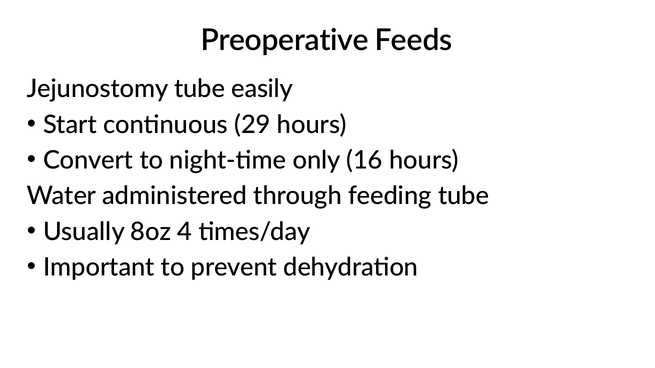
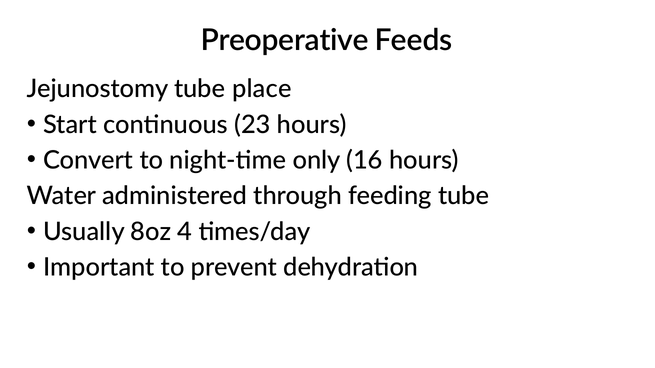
easily: easily -> place
29: 29 -> 23
